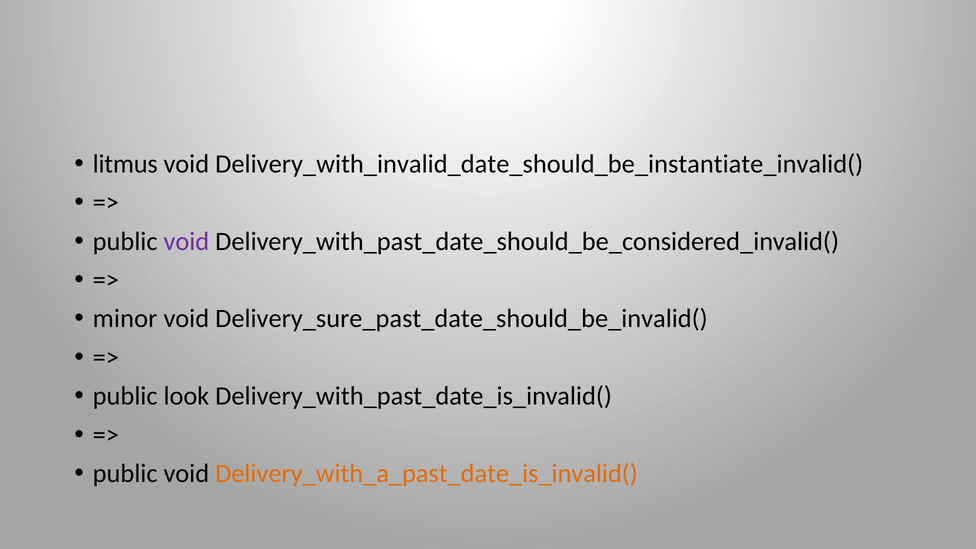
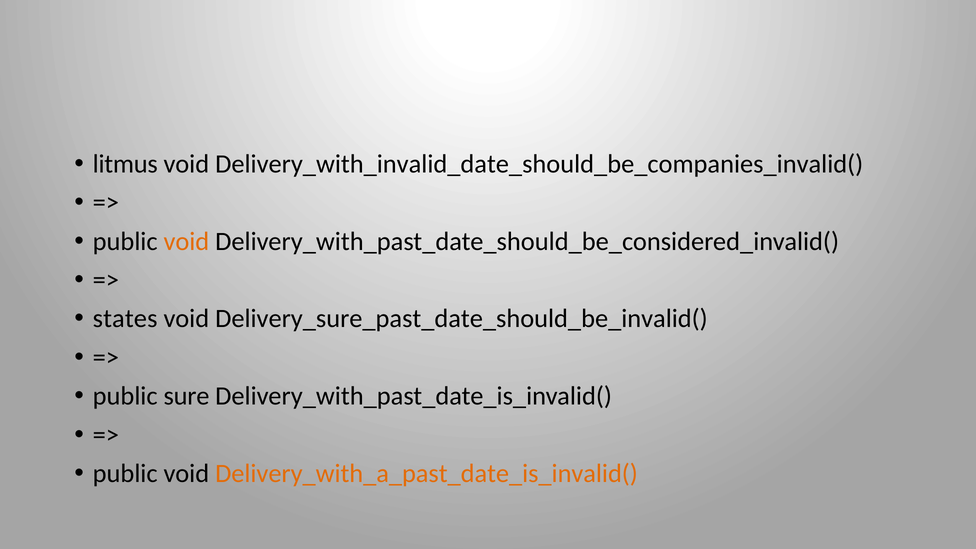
Delivery_with_invalid_date_should_be_instantiate_invalid(: Delivery_with_invalid_date_should_be_instantiate_invalid( -> Delivery_with_invalid_date_should_be_companies_invalid(
void at (186, 241) colour: purple -> orange
minor: minor -> states
look: look -> sure
